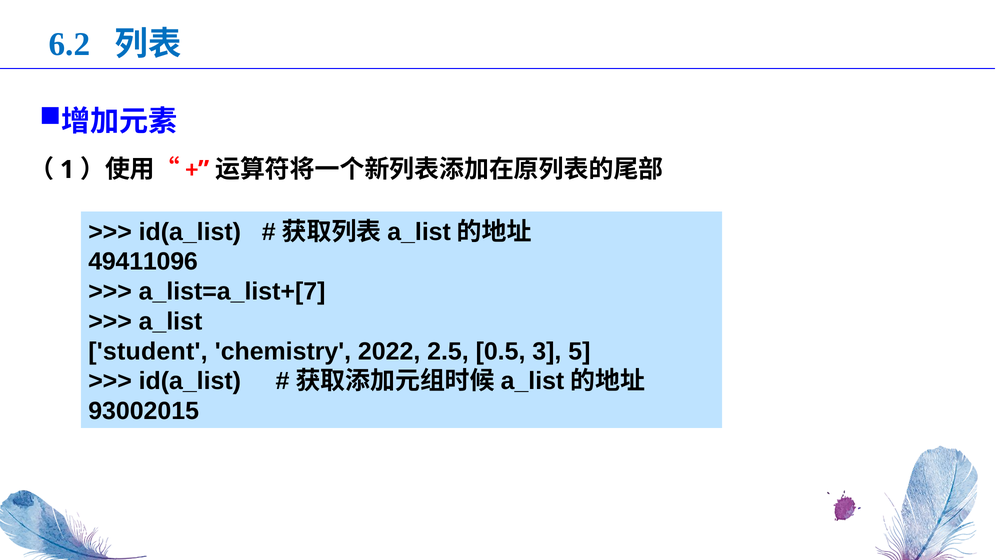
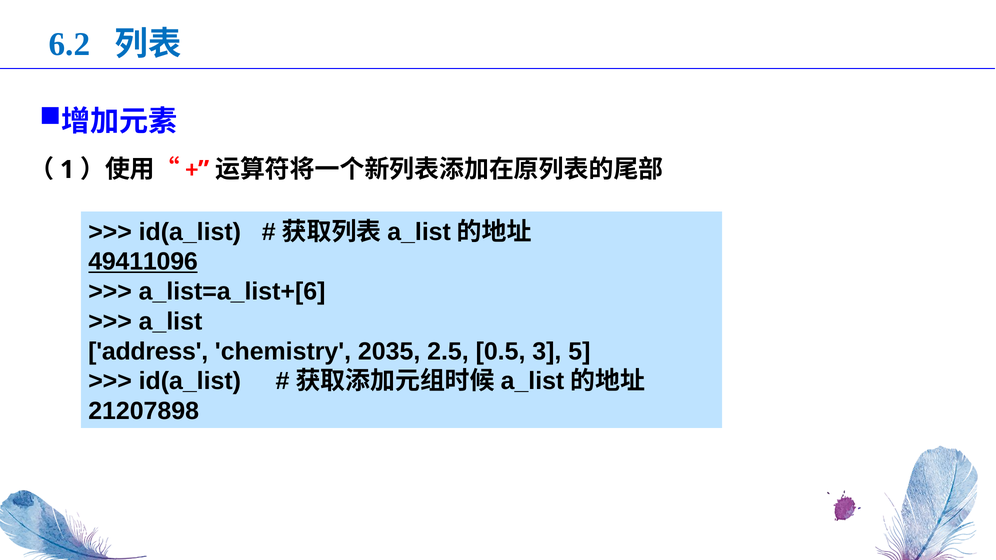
49411096 underline: none -> present
a_list=a_list+[7: a_list=a_list+[7 -> a_list=a_list+[6
student: student -> address
2022: 2022 -> 2035
93002015: 93002015 -> 21207898
